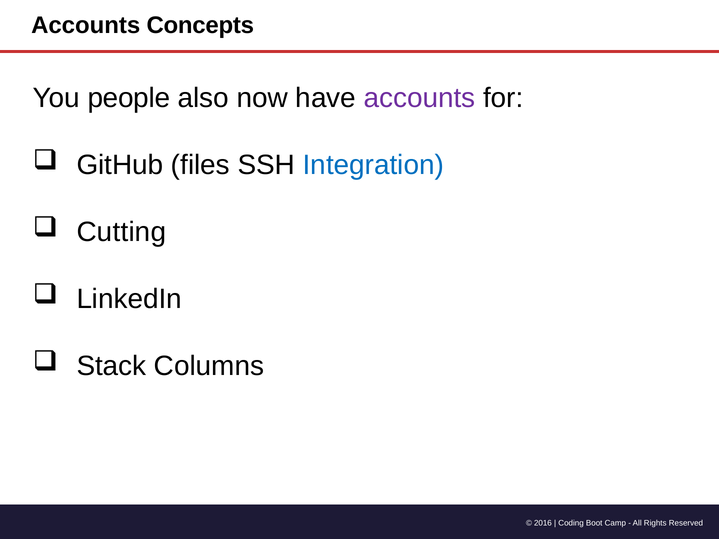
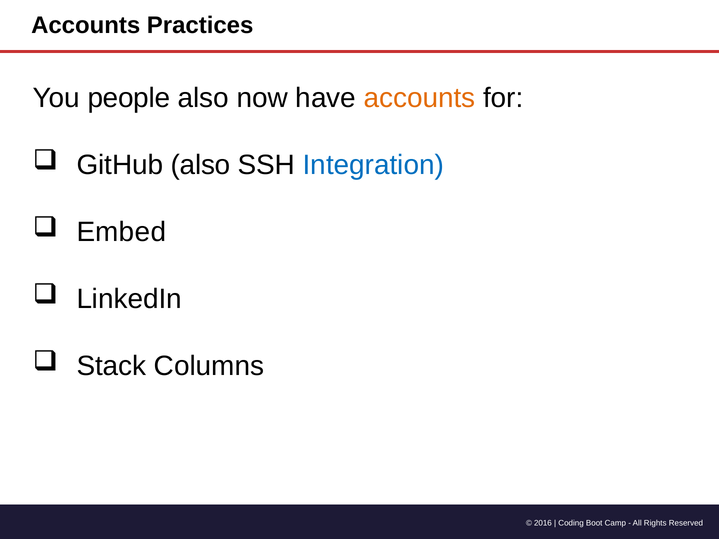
Concepts: Concepts -> Practices
accounts at (420, 98) colour: purple -> orange
GitHub files: files -> also
Cutting: Cutting -> Embed
